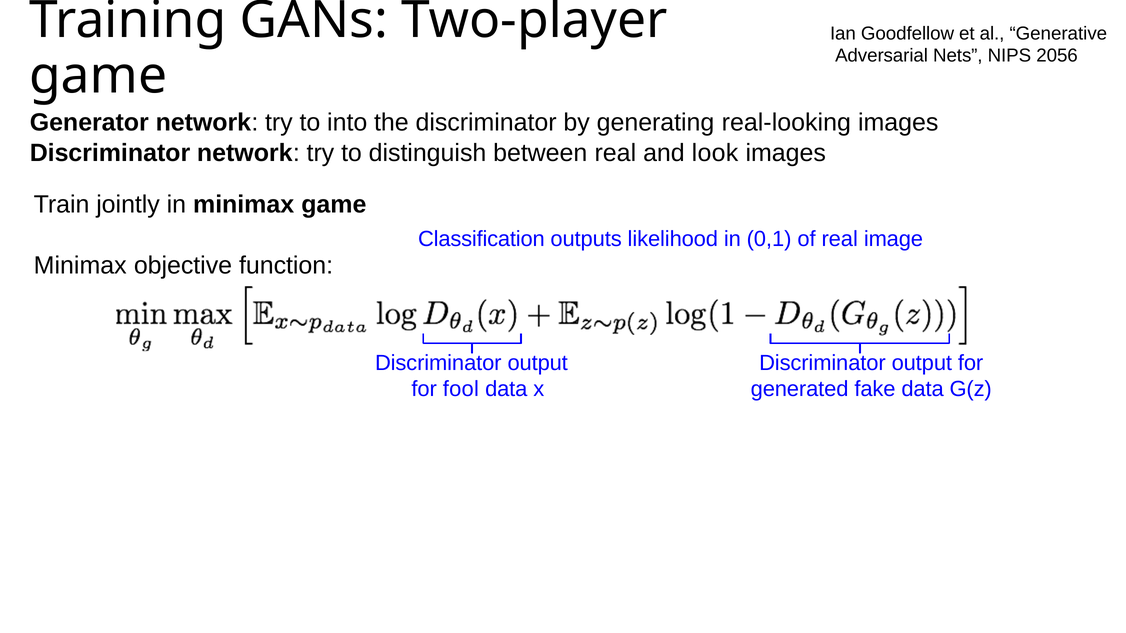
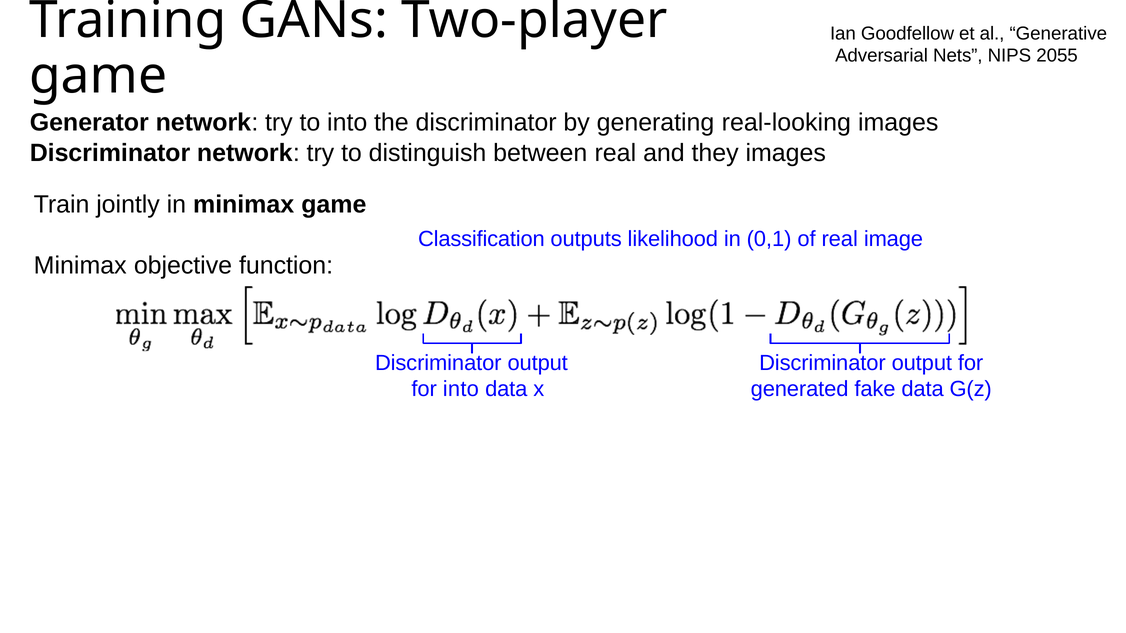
2056: 2056 -> 2055
look: look -> they
for fool: fool -> into
